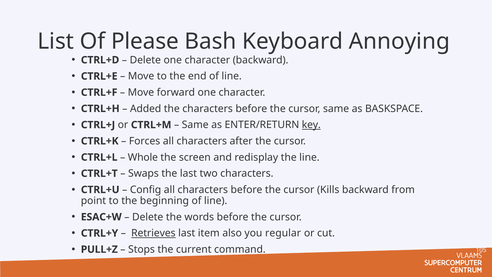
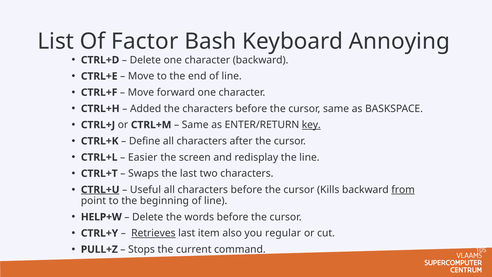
Please: Please -> Factor
Forces: Forces -> Define
Whole: Whole -> Easier
CTRL+U underline: none -> present
Config: Config -> Useful
from underline: none -> present
ESAC+W: ESAC+W -> HELP+W
